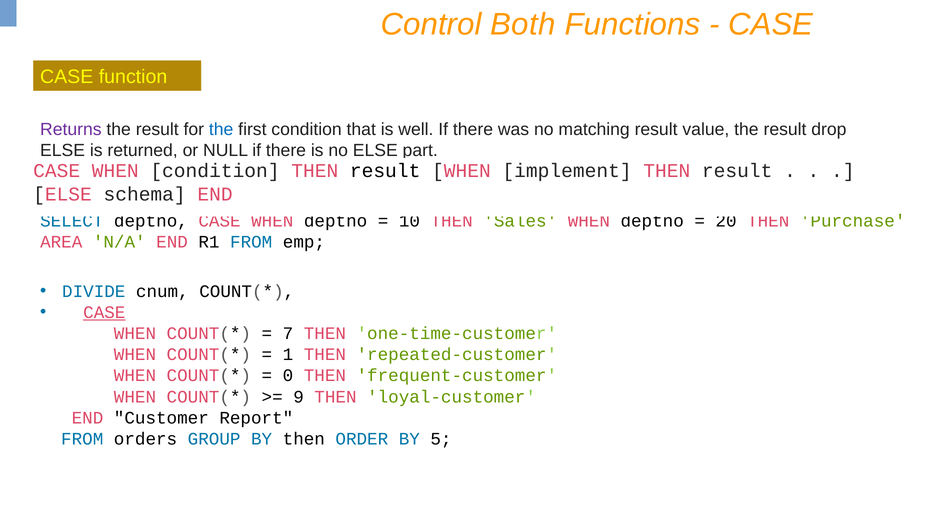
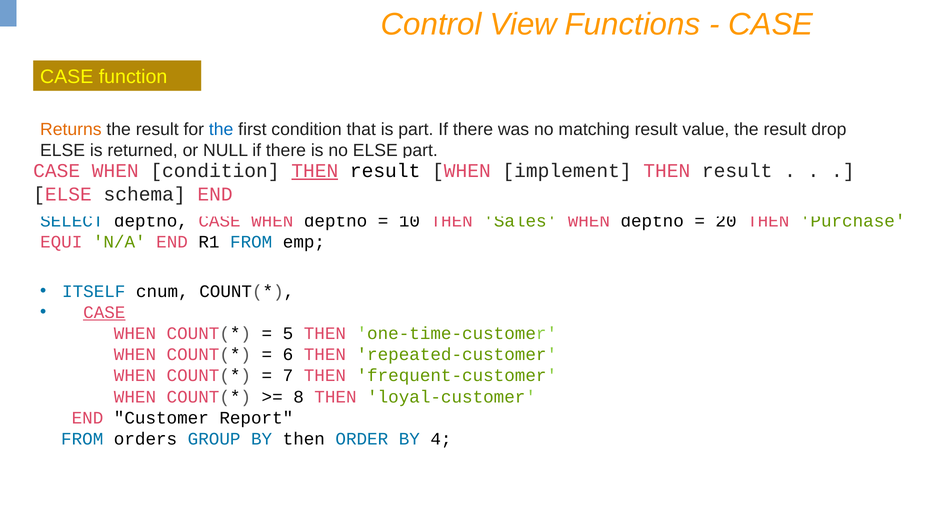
Both: Both -> View
Returns colour: purple -> orange
is well: well -> part
THEN at (315, 171) underline: none -> present
AREA: AREA -> EQUI
DIVIDE: DIVIDE -> ITSELF
7: 7 -> 5
1: 1 -> 6
0: 0 -> 7
9: 9 -> 8
5: 5 -> 4
